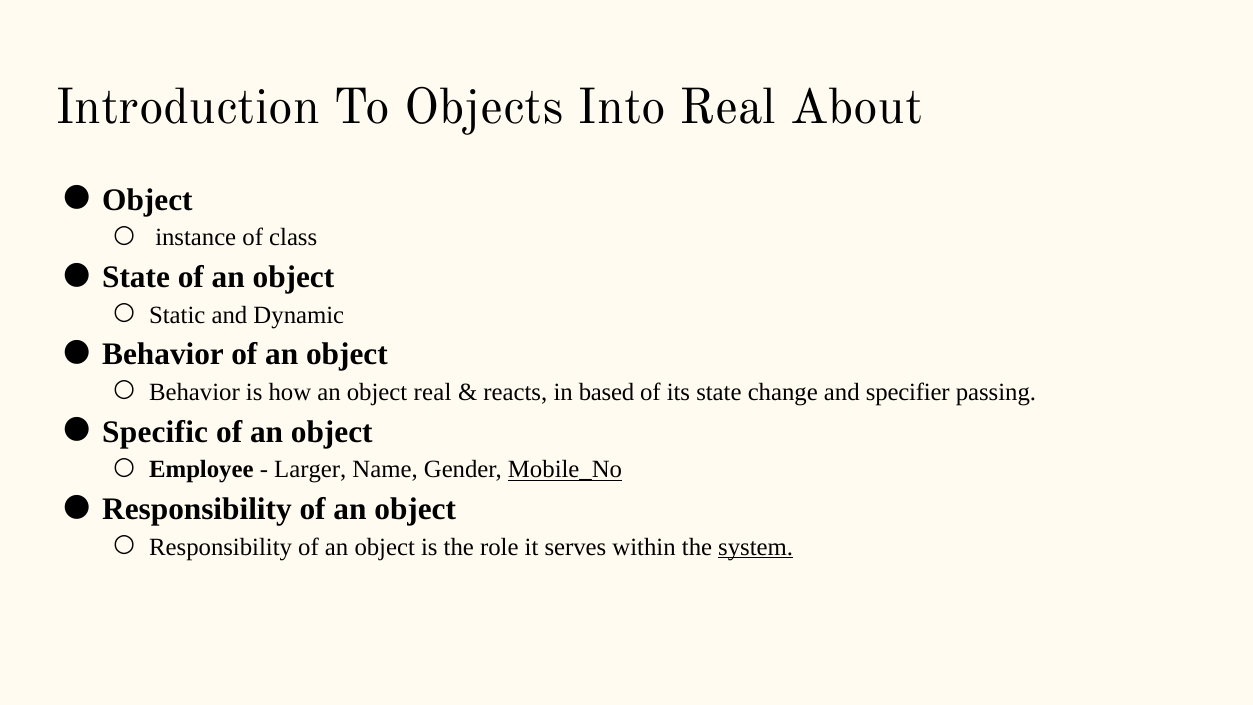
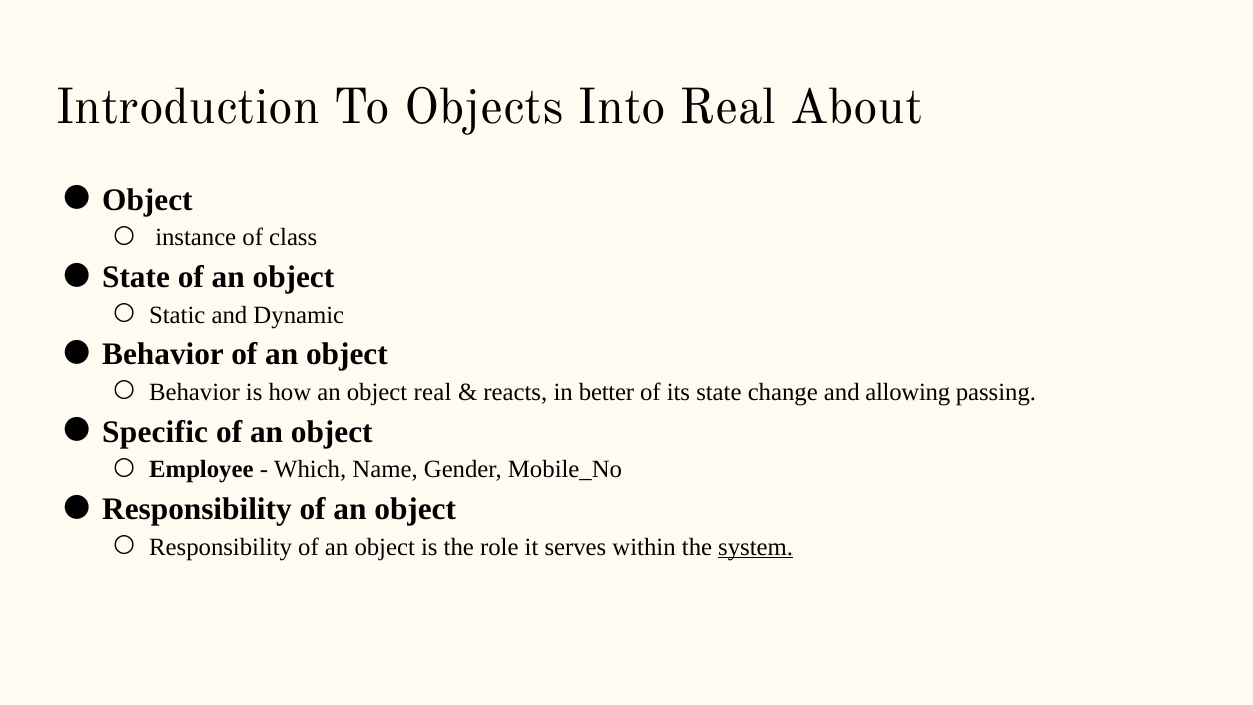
based: based -> better
specifier: specifier -> allowing
Larger: Larger -> Which
Mobile_No underline: present -> none
